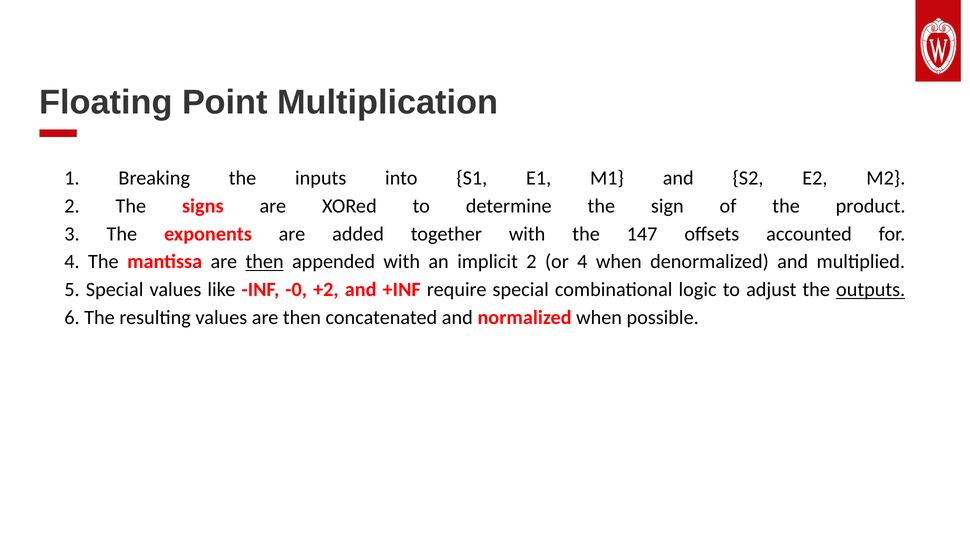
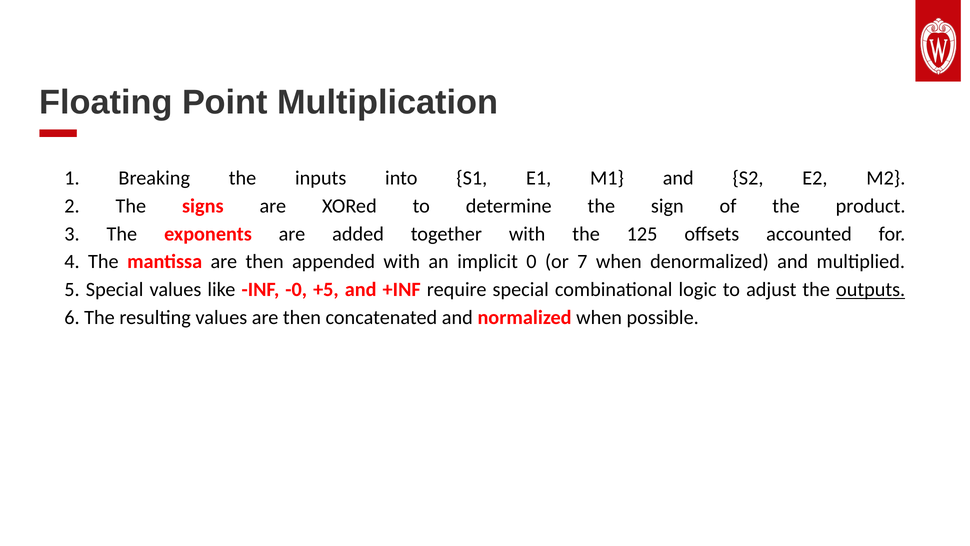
147: 147 -> 125
then at (265, 262) underline: present -> none
implicit 2: 2 -> 0
or 4: 4 -> 7
+2: +2 -> +5
